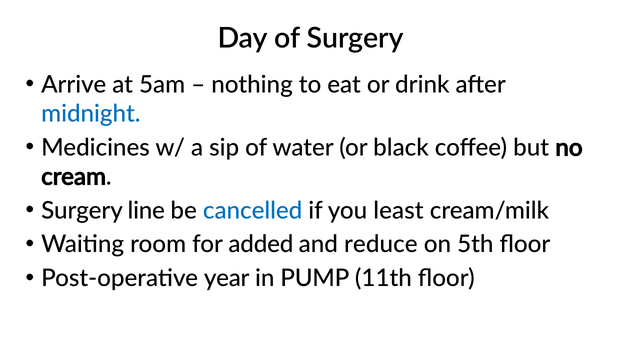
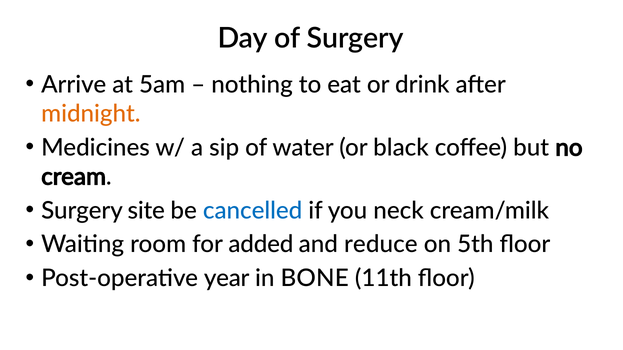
midnight colour: blue -> orange
line: line -> site
least: least -> neck
PUMP: PUMP -> BONE
